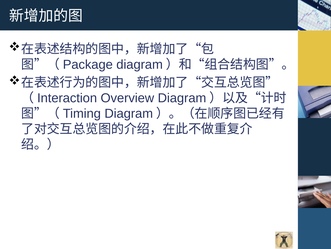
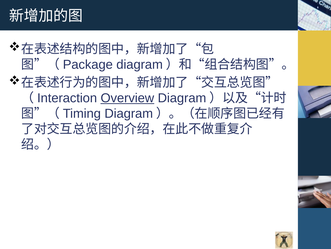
Overview underline: none -> present
